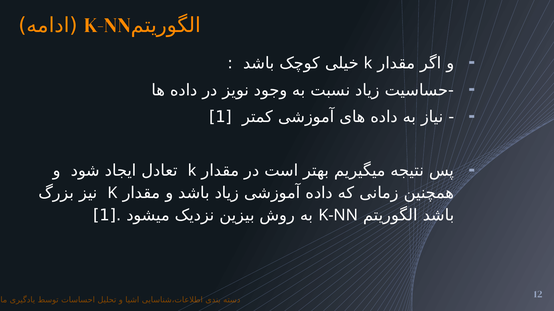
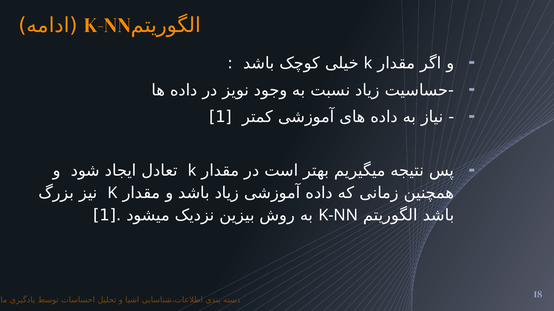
12: 12 -> 18
